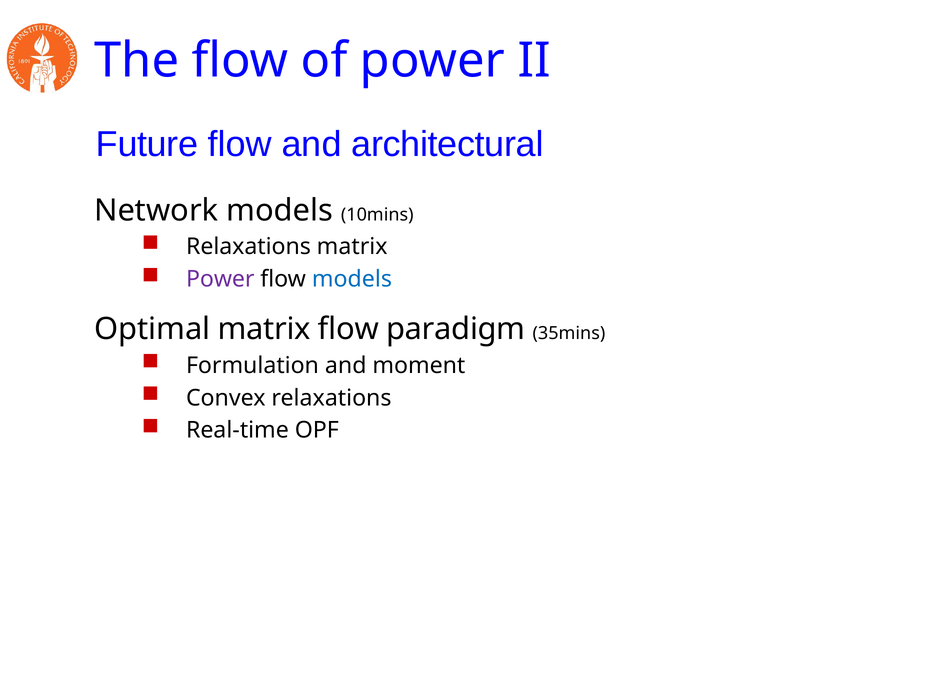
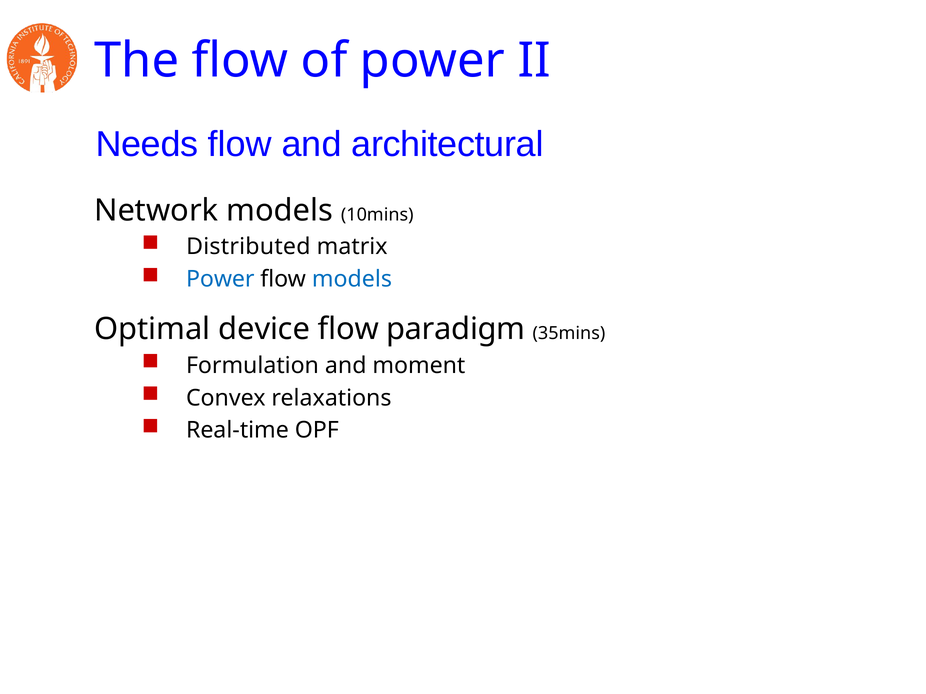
Future: Future -> Needs
Relaxations at (248, 247): Relaxations -> Distributed
Power at (220, 279) colour: purple -> blue
Optimal matrix: matrix -> device
